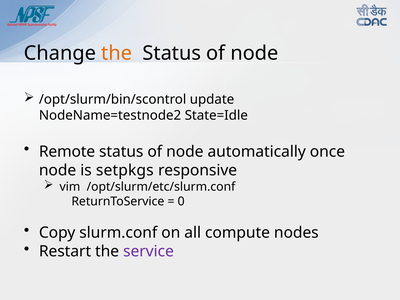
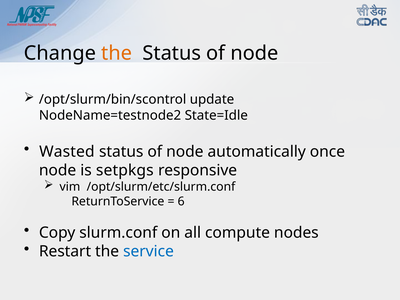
Remote: Remote -> Wasted
0: 0 -> 6
service colour: purple -> blue
